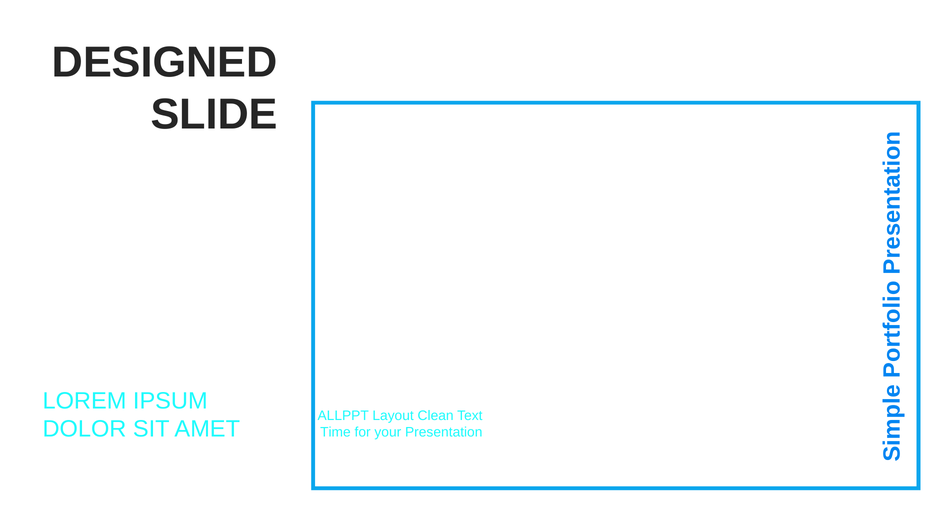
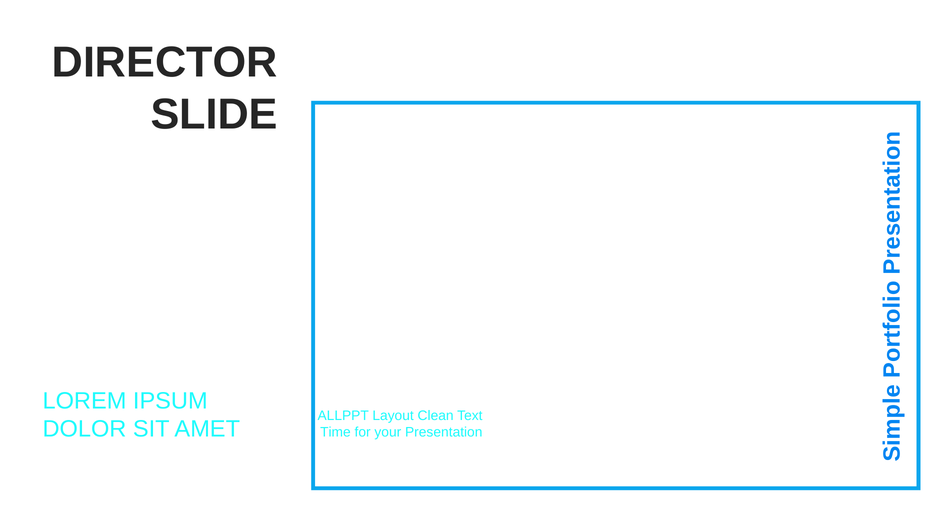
DESIGNED: DESIGNED -> DIRECTOR
